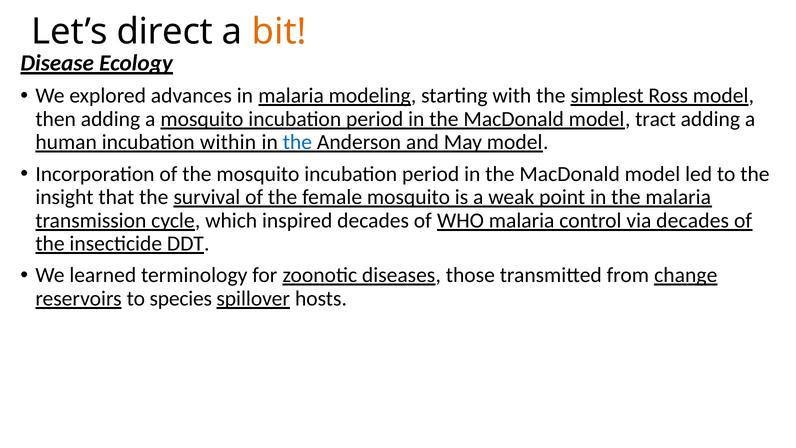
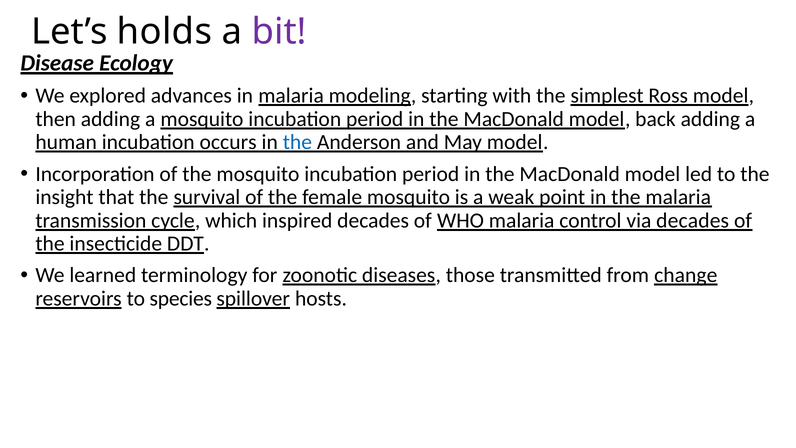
direct: direct -> holds
bit colour: orange -> purple
model tract: tract -> back
incubation within: within -> occurs
